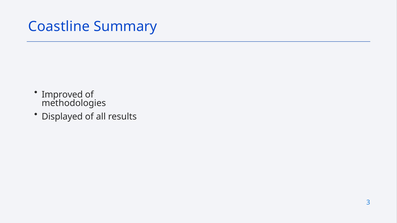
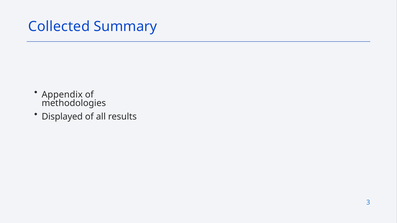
Coastline: Coastline -> Collected
Improved: Improved -> Appendix
